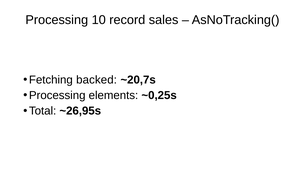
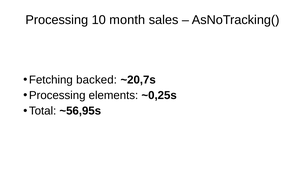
record: record -> month
~26,95s: ~26,95s -> ~56,95s
